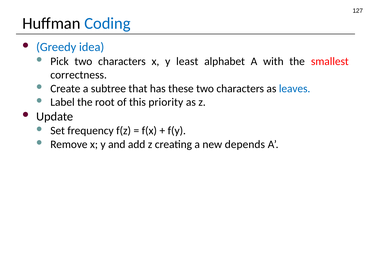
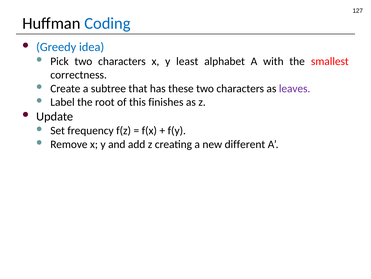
leaves colour: blue -> purple
priority: priority -> finishes
depends: depends -> different
